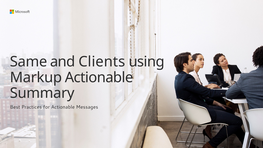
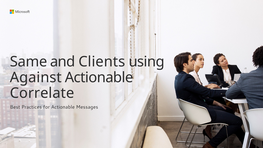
Markup: Markup -> Against
Summary: Summary -> Correlate
